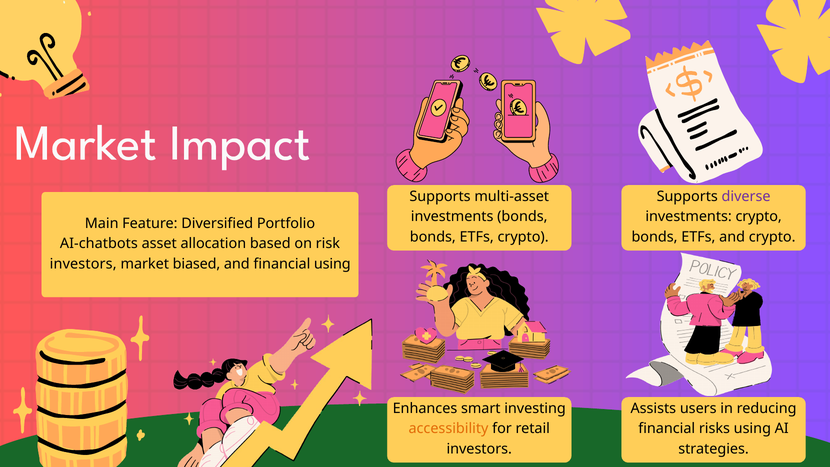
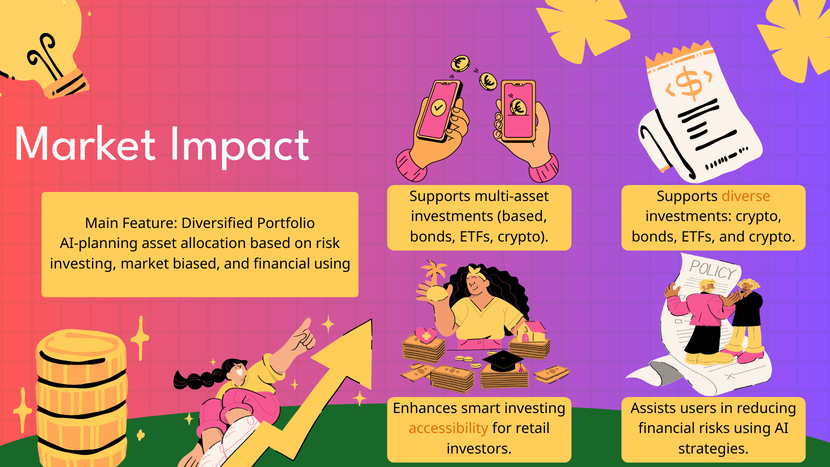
diverse colour: purple -> orange
investments bonds: bonds -> based
AI-chatbots: AI-chatbots -> AI-planning
investors at (83, 264): investors -> investing
